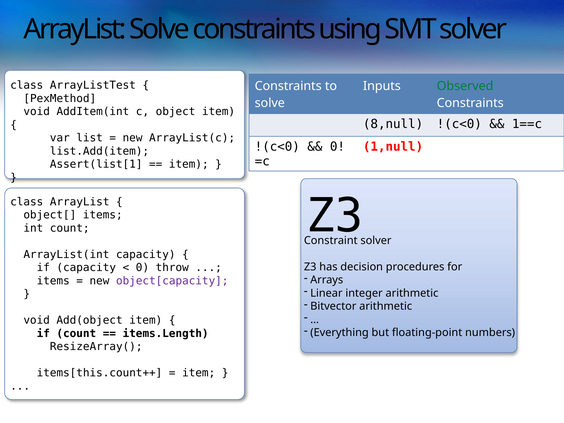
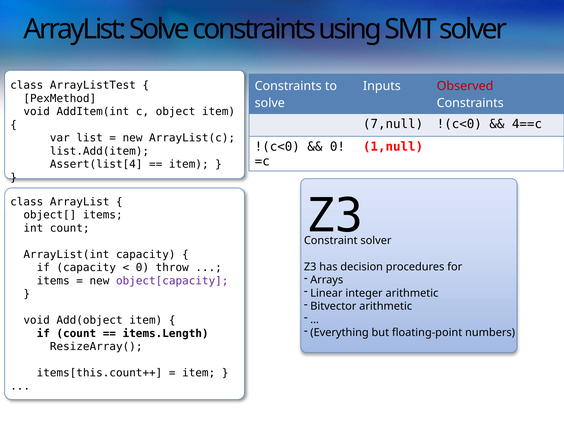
Observed colour: green -> red
8,null: 8,null -> 7,null
1==c: 1==c -> 4==c
Assert(list[1: Assert(list[1 -> Assert(list[4
